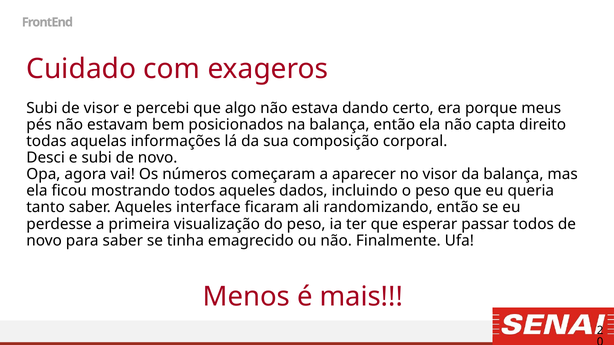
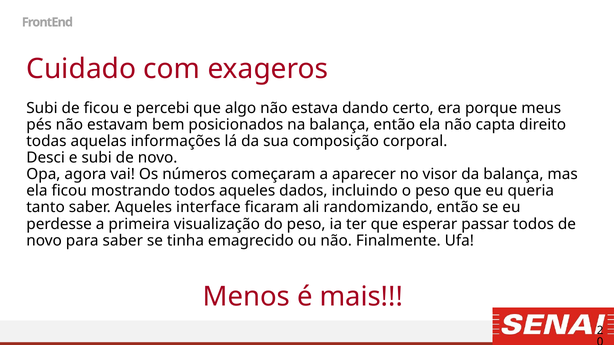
de visor: visor -> ficou
